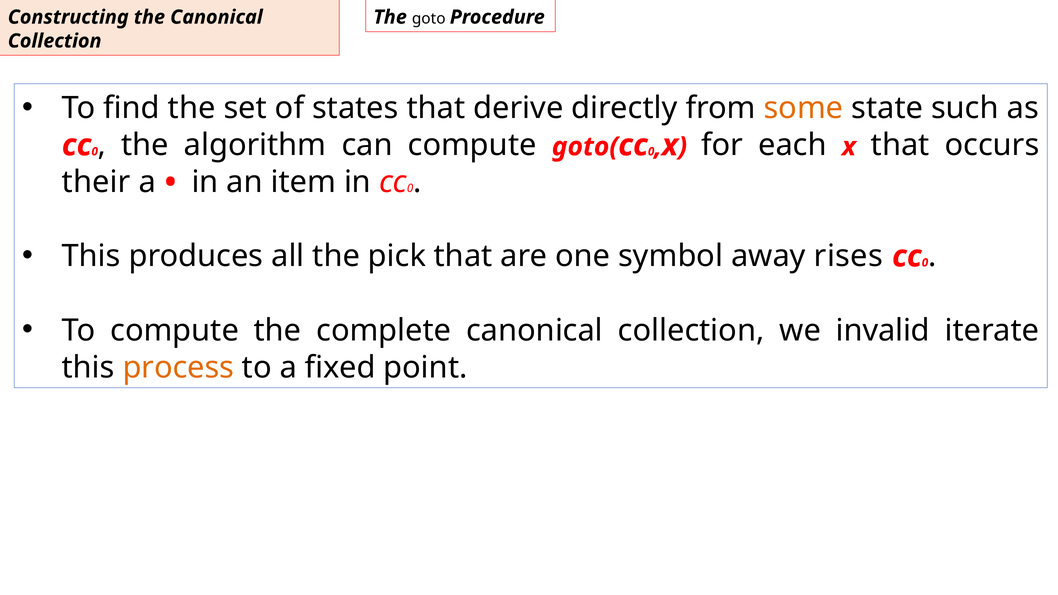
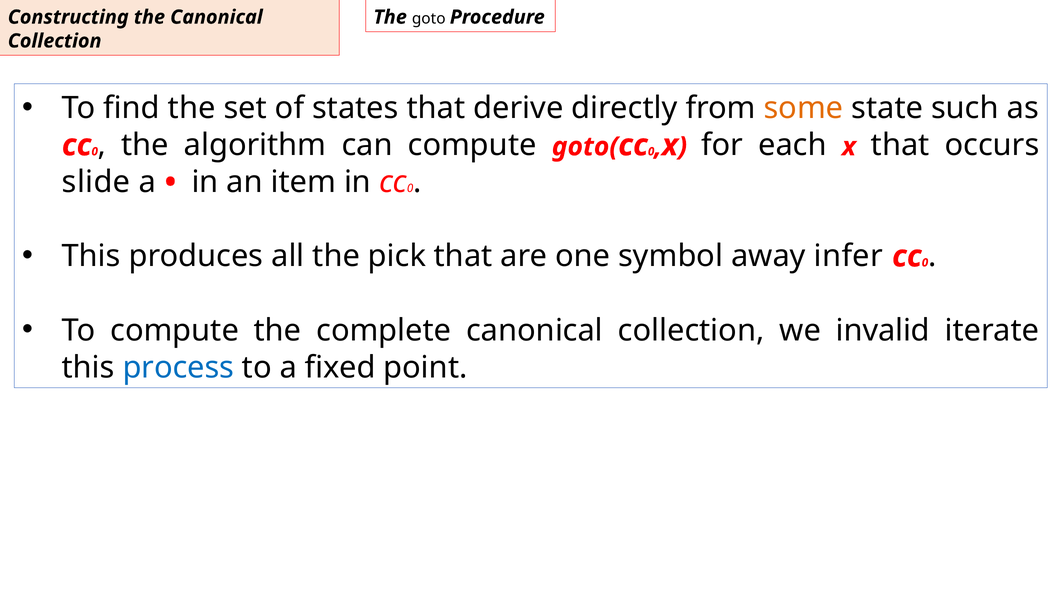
their: their -> slide
rises: rises -> infer
process colour: orange -> blue
